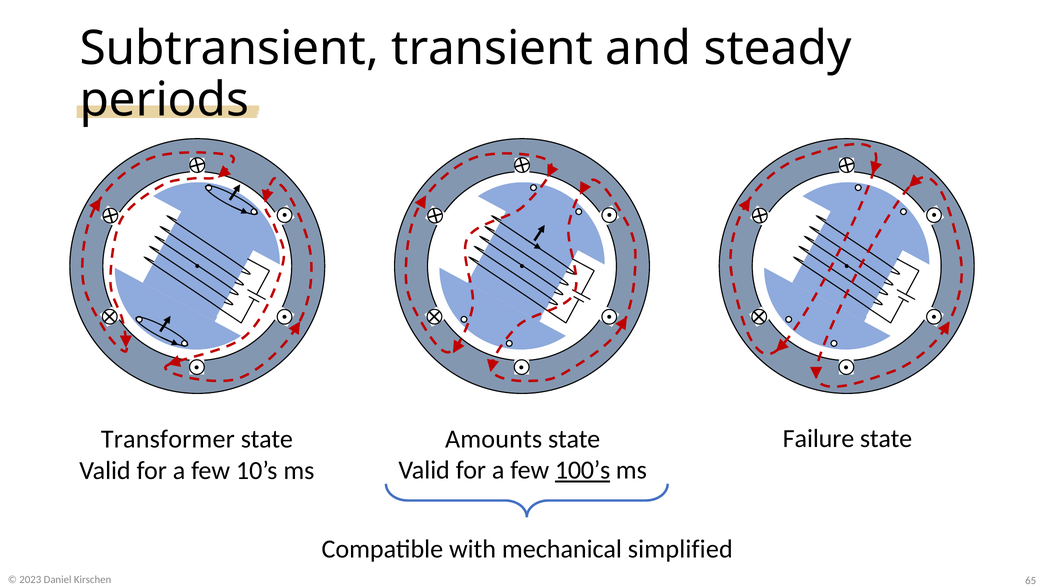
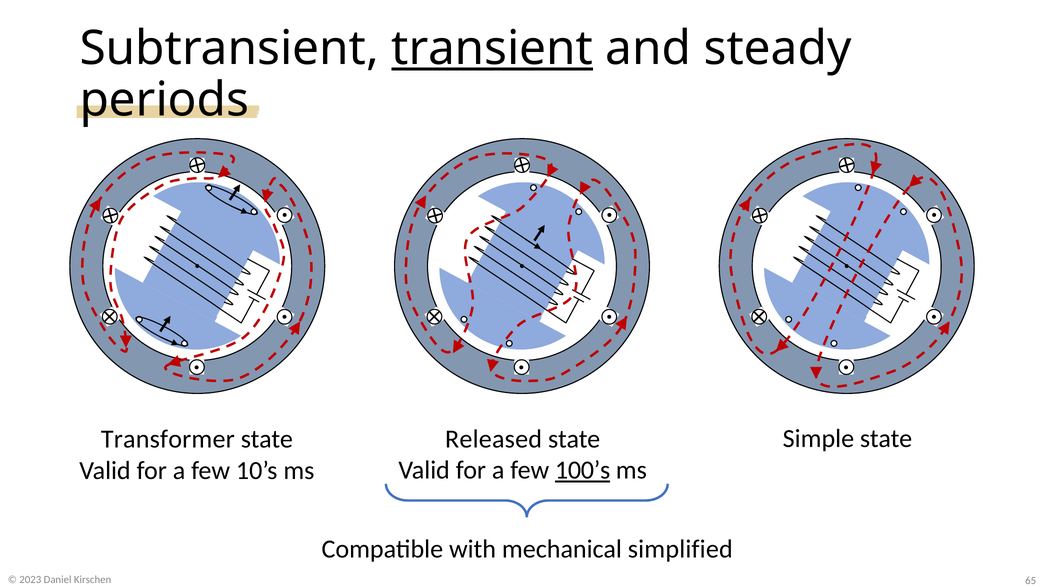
transient underline: none -> present
Failure: Failure -> Simple
Amounts: Amounts -> Released
